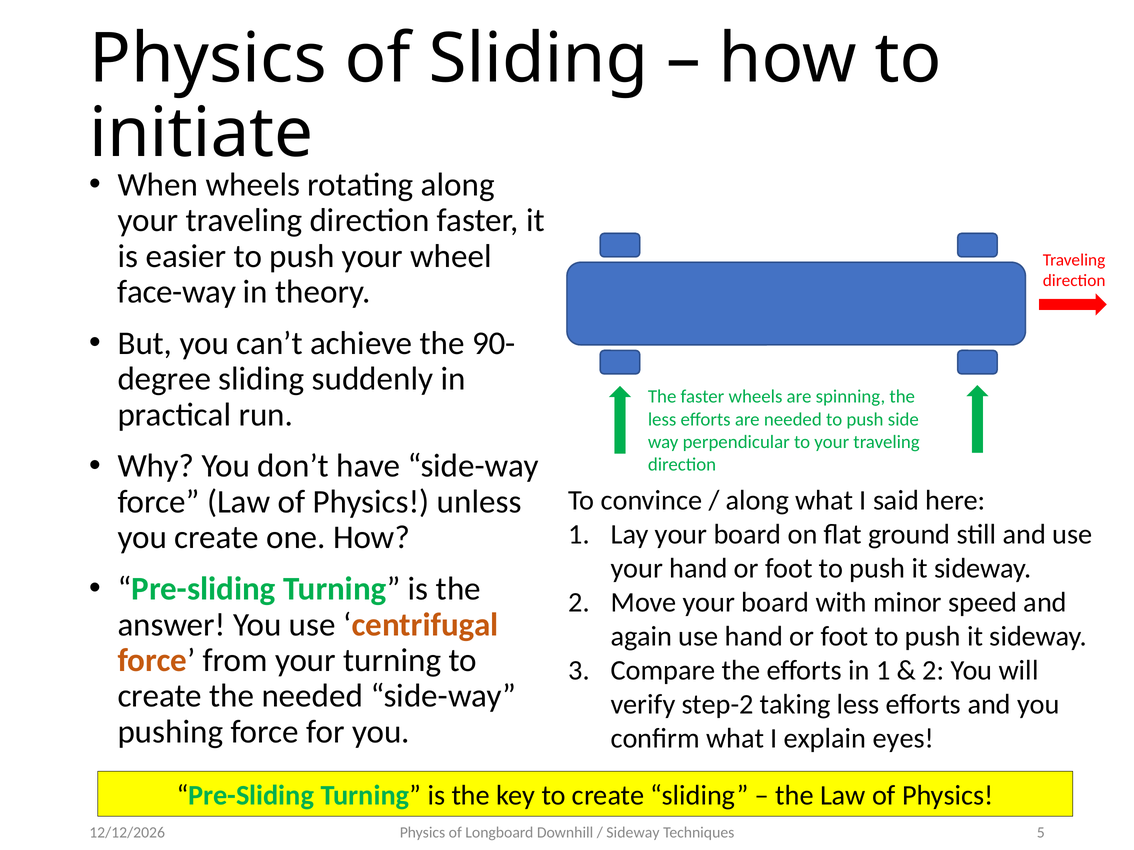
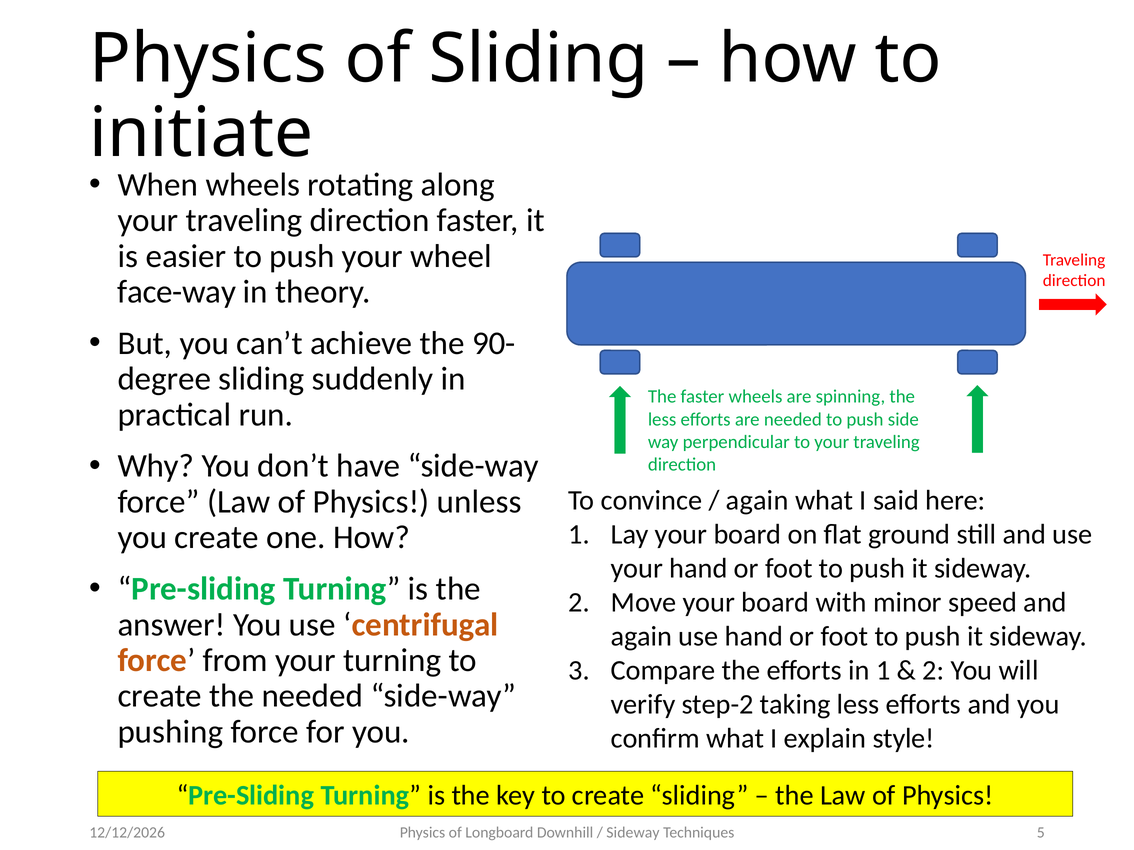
along at (757, 501): along -> again
eyes: eyes -> style
